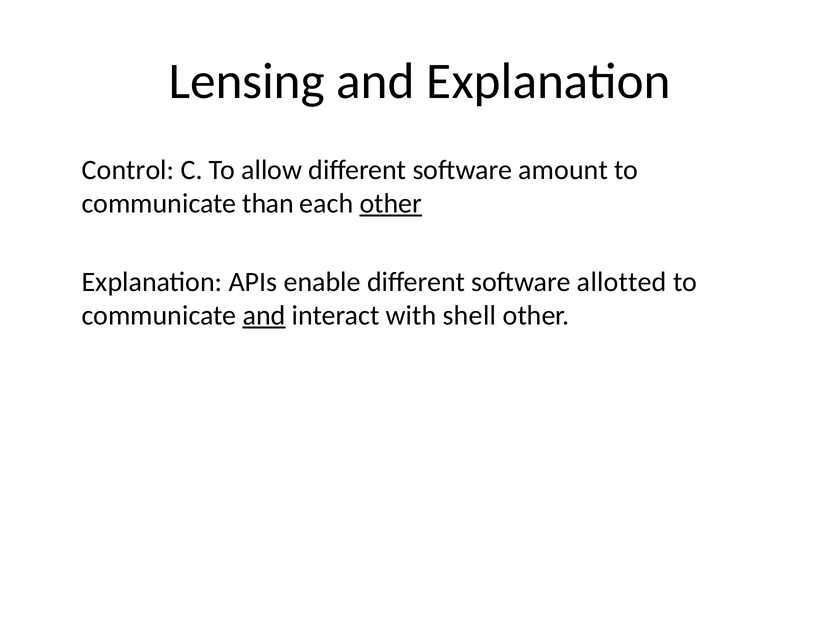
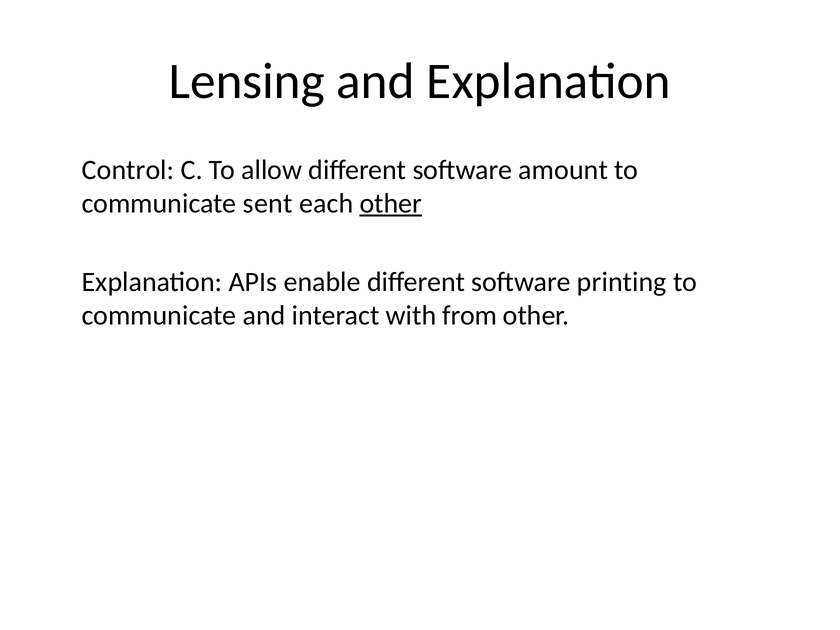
than: than -> sent
allotted: allotted -> printing
and at (264, 315) underline: present -> none
shell: shell -> from
